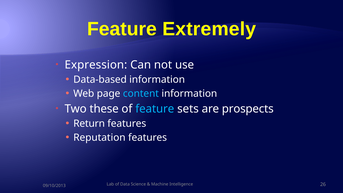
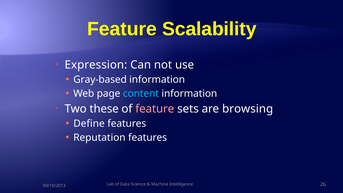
Extremely: Extremely -> Scalability
Data-based: Data-based -> Gray-based
feature at (155, 109) colour: light blue -> pink
prospects: prospects -> browsing
Return: Return -> Define
